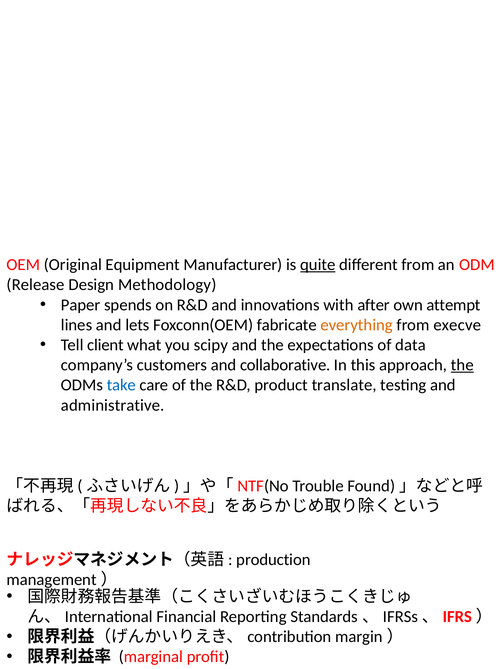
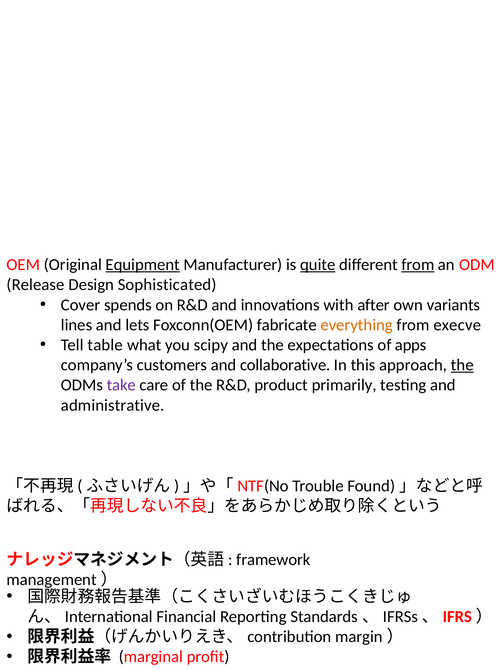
Equipment underline: none -> present
from at (418, 265) underline: none -> present
Methodology: Methodology -> Sophisticated
Paper: Paper -> Cover
attempt: attempt -> variants
client: client -> table
data: data -> apps
take colour: blue -> purple
translate: translate -> primarily
production: production -> framework
